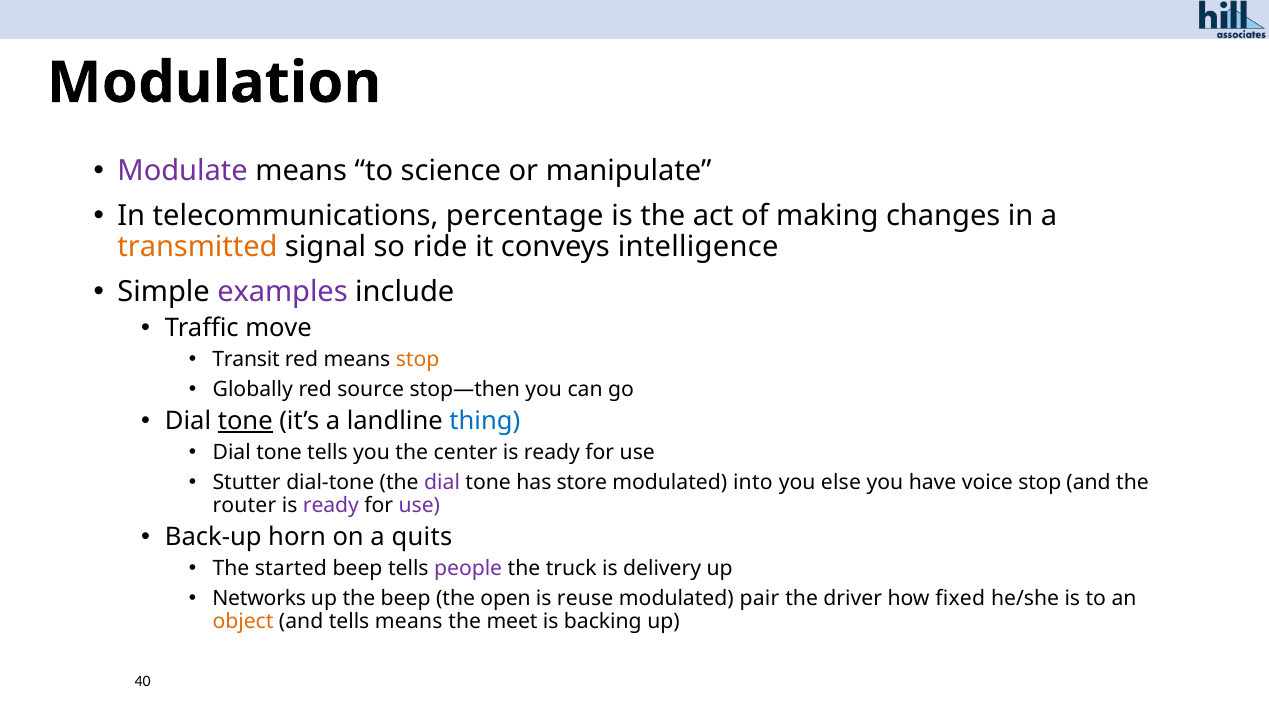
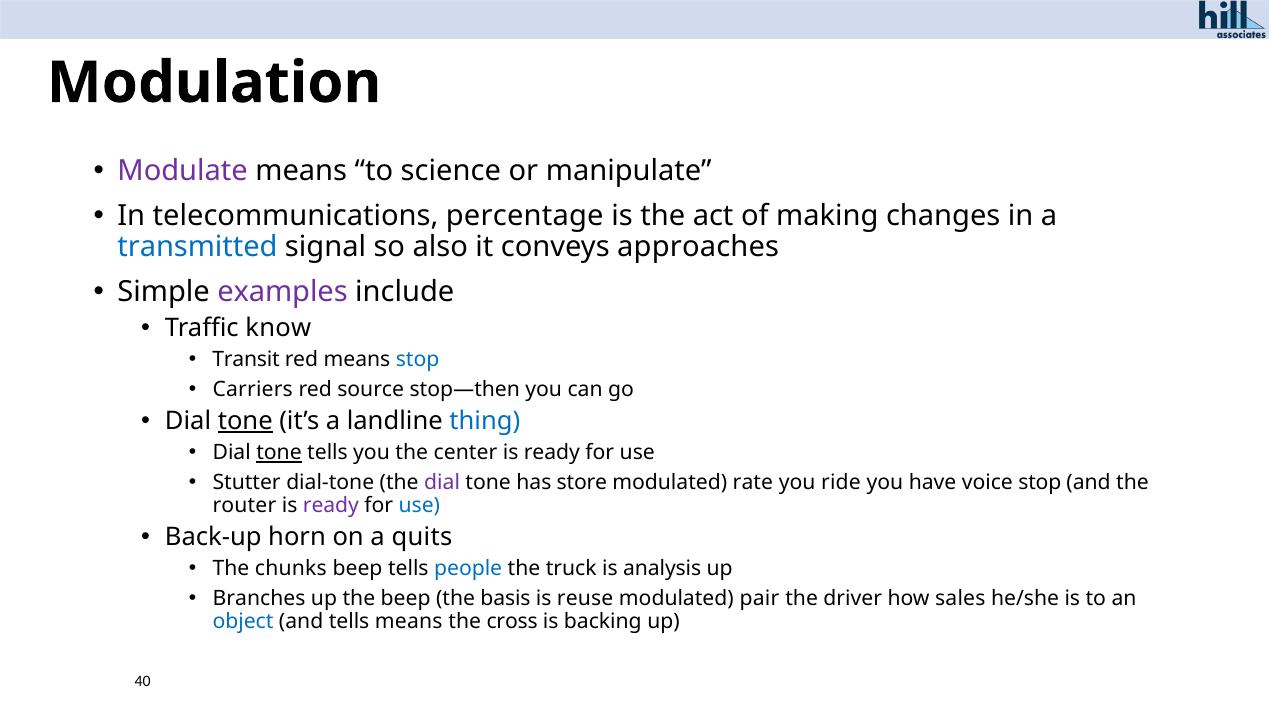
transmitted colour: orange -> blue
ride: ride -> also
intelligence: intelligence -> approaches
move: move -> know
stop at (418, 360) colour: orange -> blue
Globally: Globally -> Carriers
tone at (279, 453) underline: none -> present
into: into -> rate
else: else -> ride
use at (419, 505) colour: purple -> blue
started: started -> chunks
people colour: purple -> blue
delivery: delivery -> analysis
Networks: Networks -> Branches
open: open -> basis
fixed: fixed -> sales
object colour: orange -> blue
meet: meet -> cross
